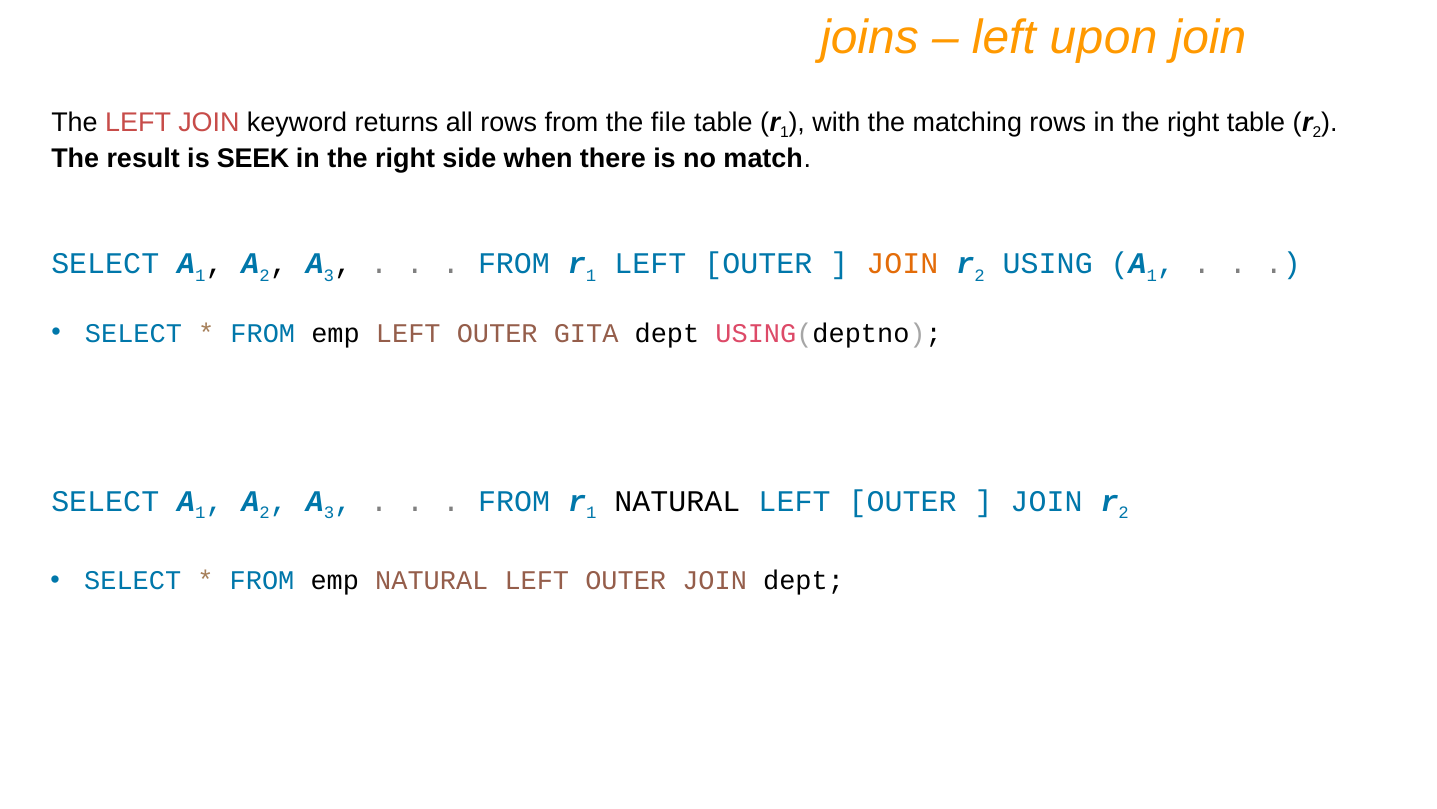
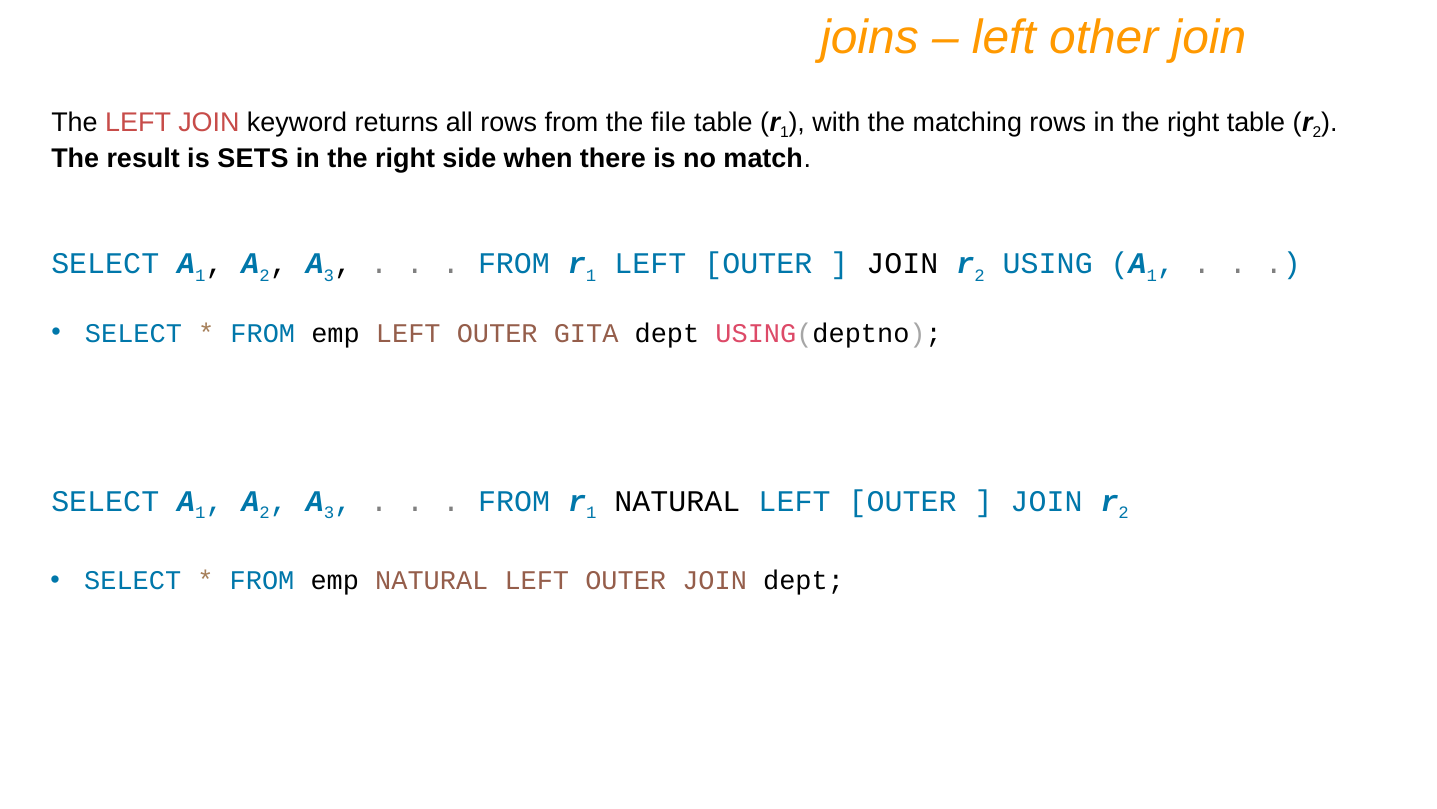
upon: upon -> other
SEEK: SEEK -> SETS
JOIN at (902, 264) colour: orange -> black
